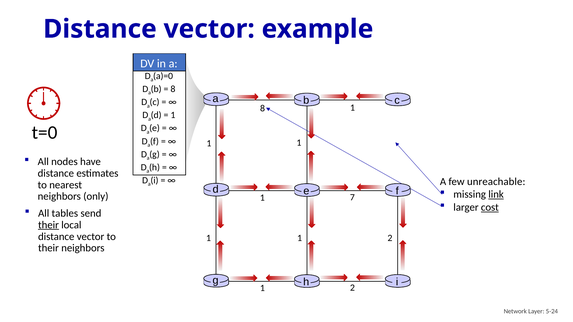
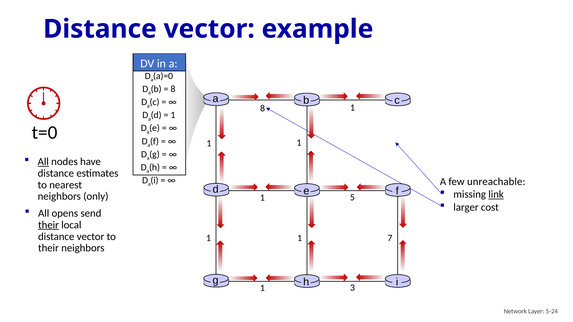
All at (43, 162) underline: none -> present
7: 7 -> 5
cost underline: present -> none
tables: tables -> opens
1 1 2: 2 -> 7
2 at (352, 288): 2 -> 3
